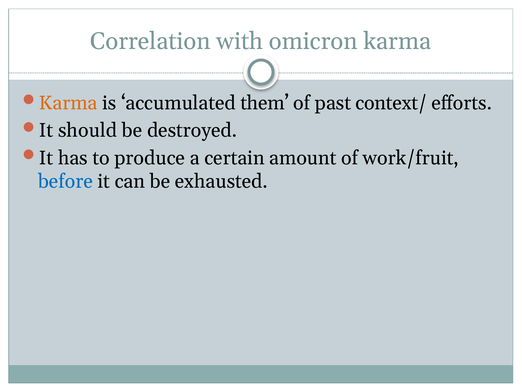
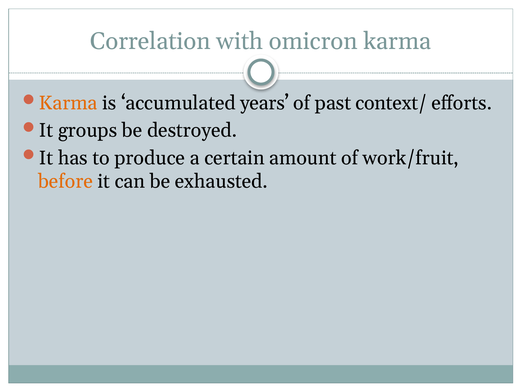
them: them -> years
should: should -> groups
before colour: blue -> orange
